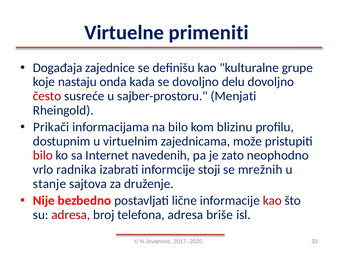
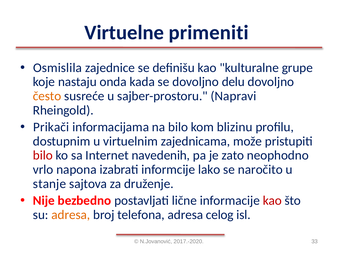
Događaja: Događaja -> Osmislila
često colour: red -> orange
Menjati: Menjati -> Napravi
radnika: radnika -> napona
stoji: stoji -> lako
mrežnih: mrežnih -> naročito
adresa at (71, 215) colour: red -> orange
briše: briše -> celog
